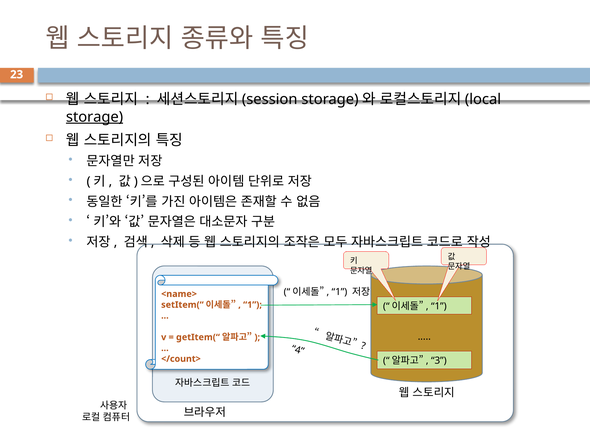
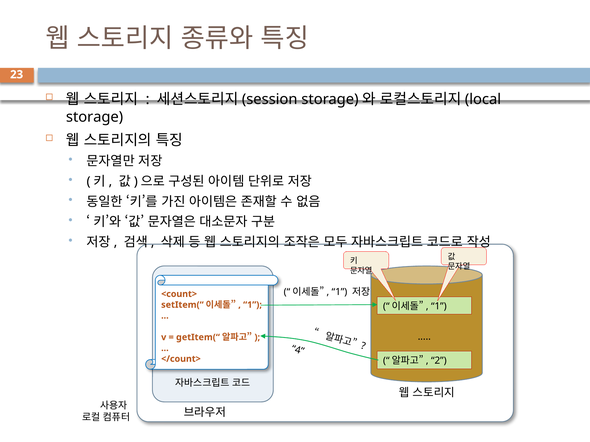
storage underline: present -> none
<name>: <name> -> <count>
3: 3 -> 2
